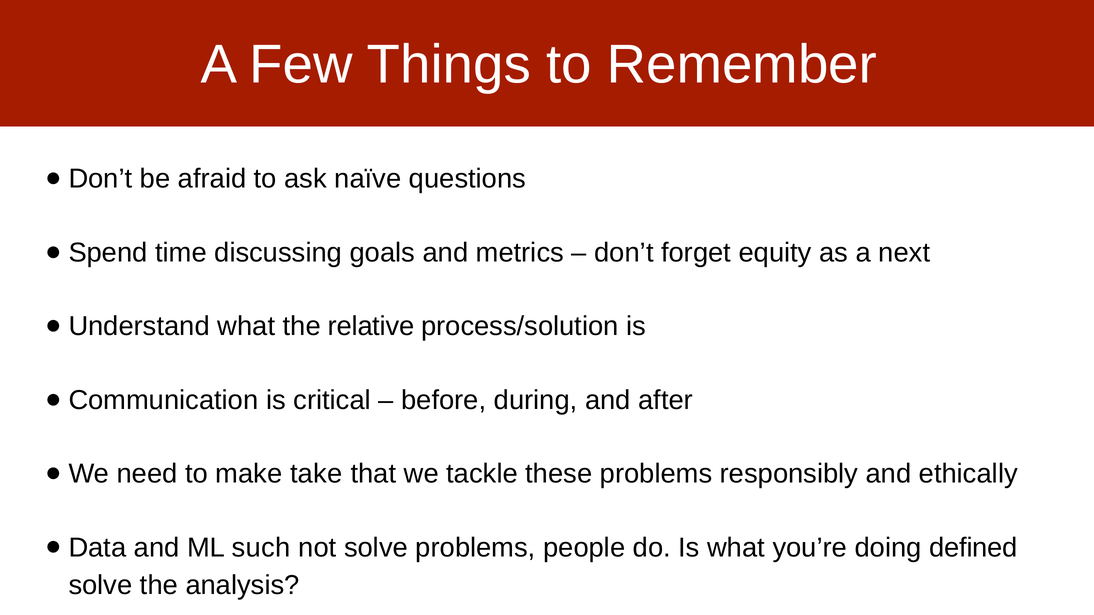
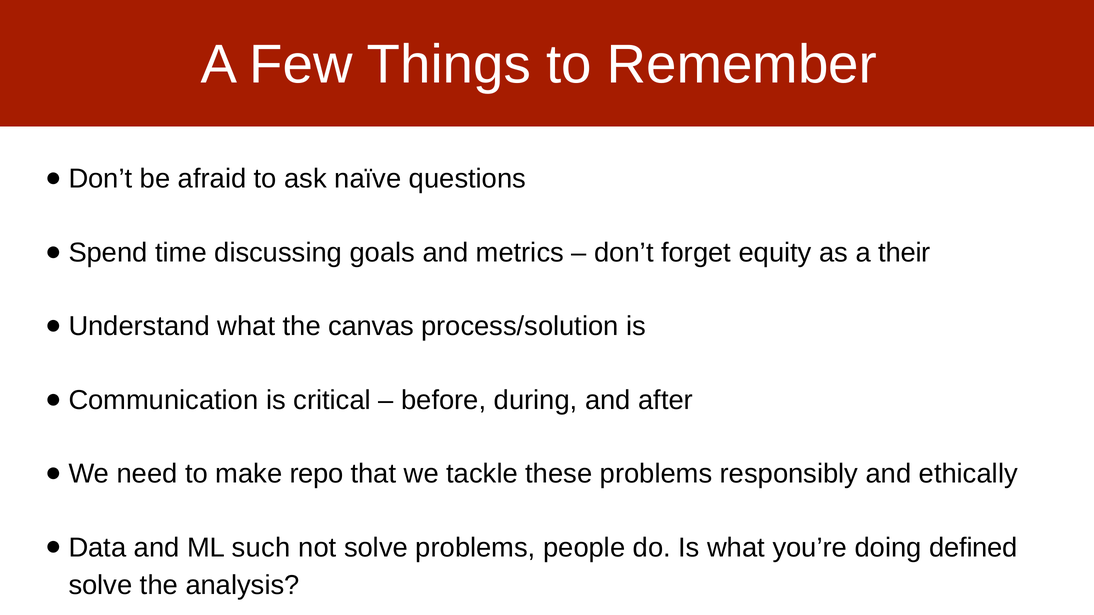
next: next -> their
relative: relative -> canvas
take: take -> repo
